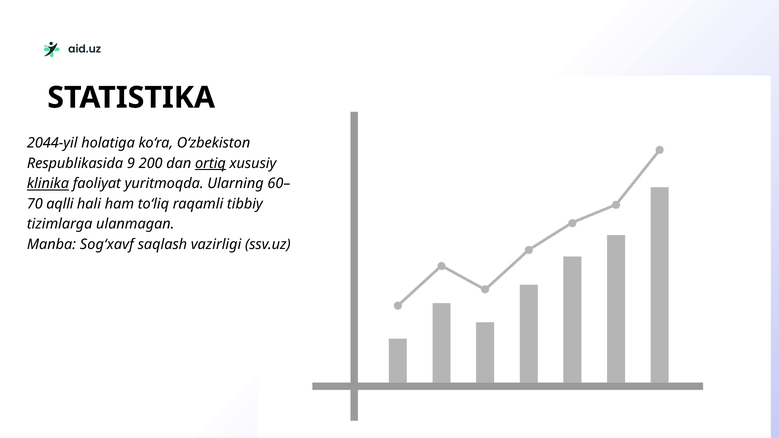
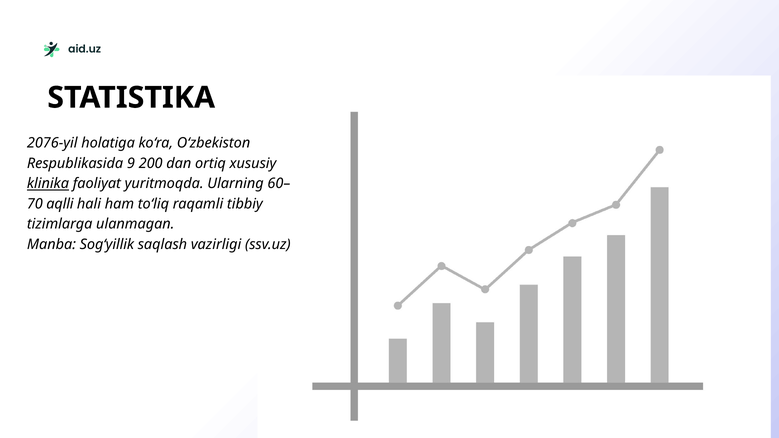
2044-yil: 2044-yil -> 2076-yil
ortiq underline: present -> none
Sog‘xavf: Sog‘xavf -> Sog‘yillik
